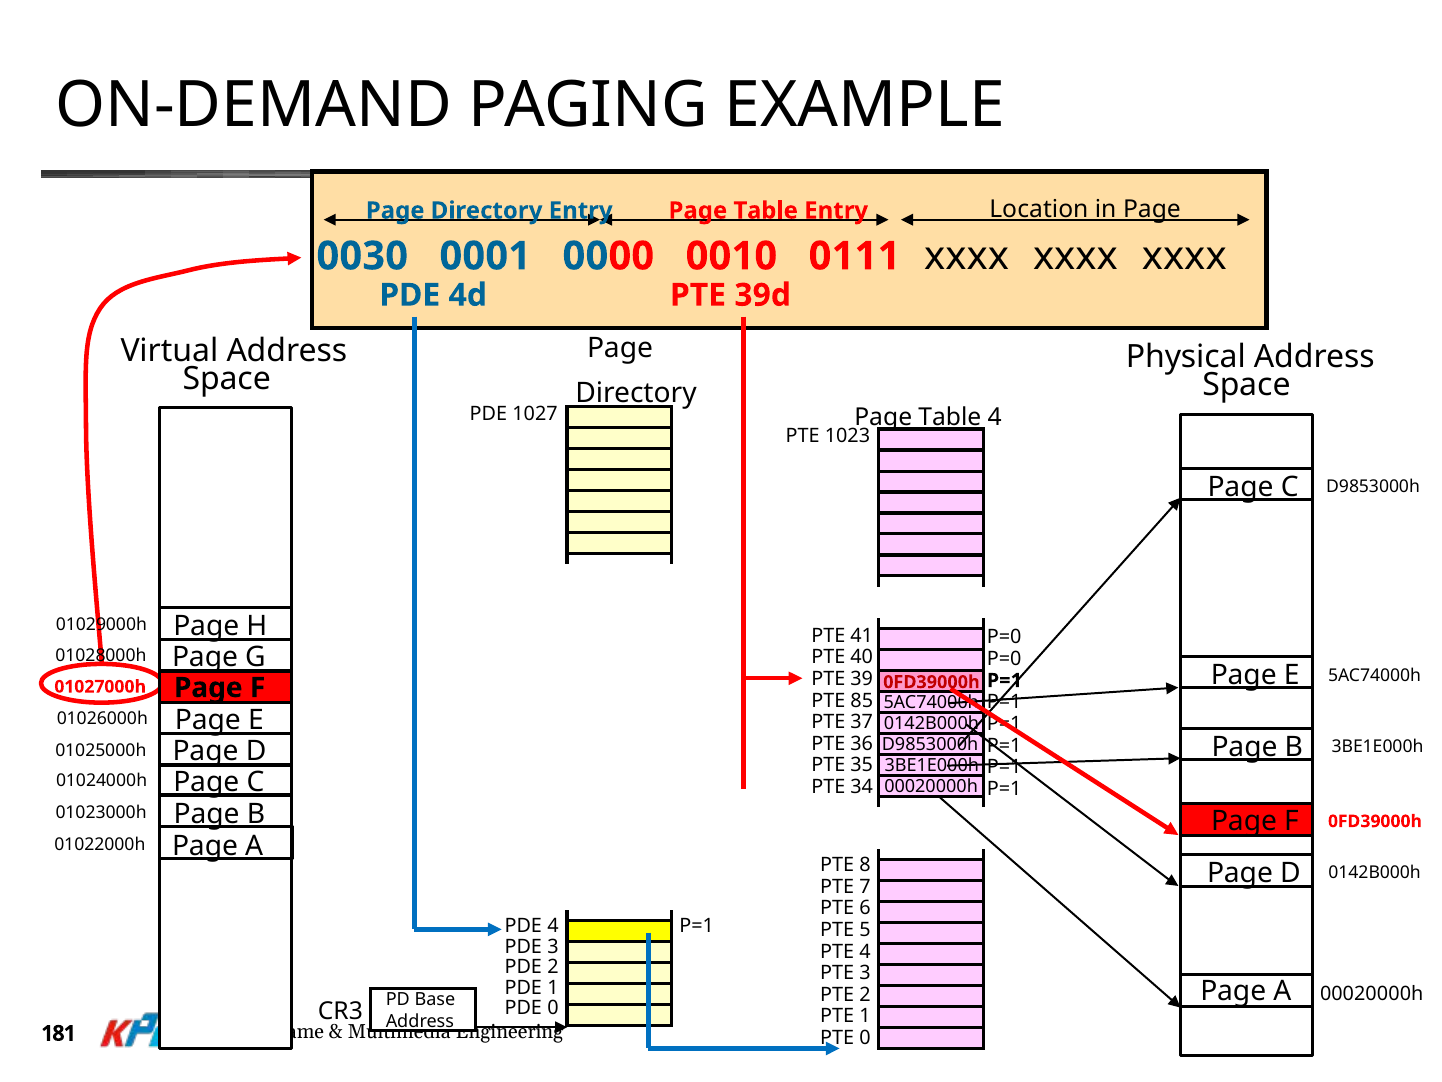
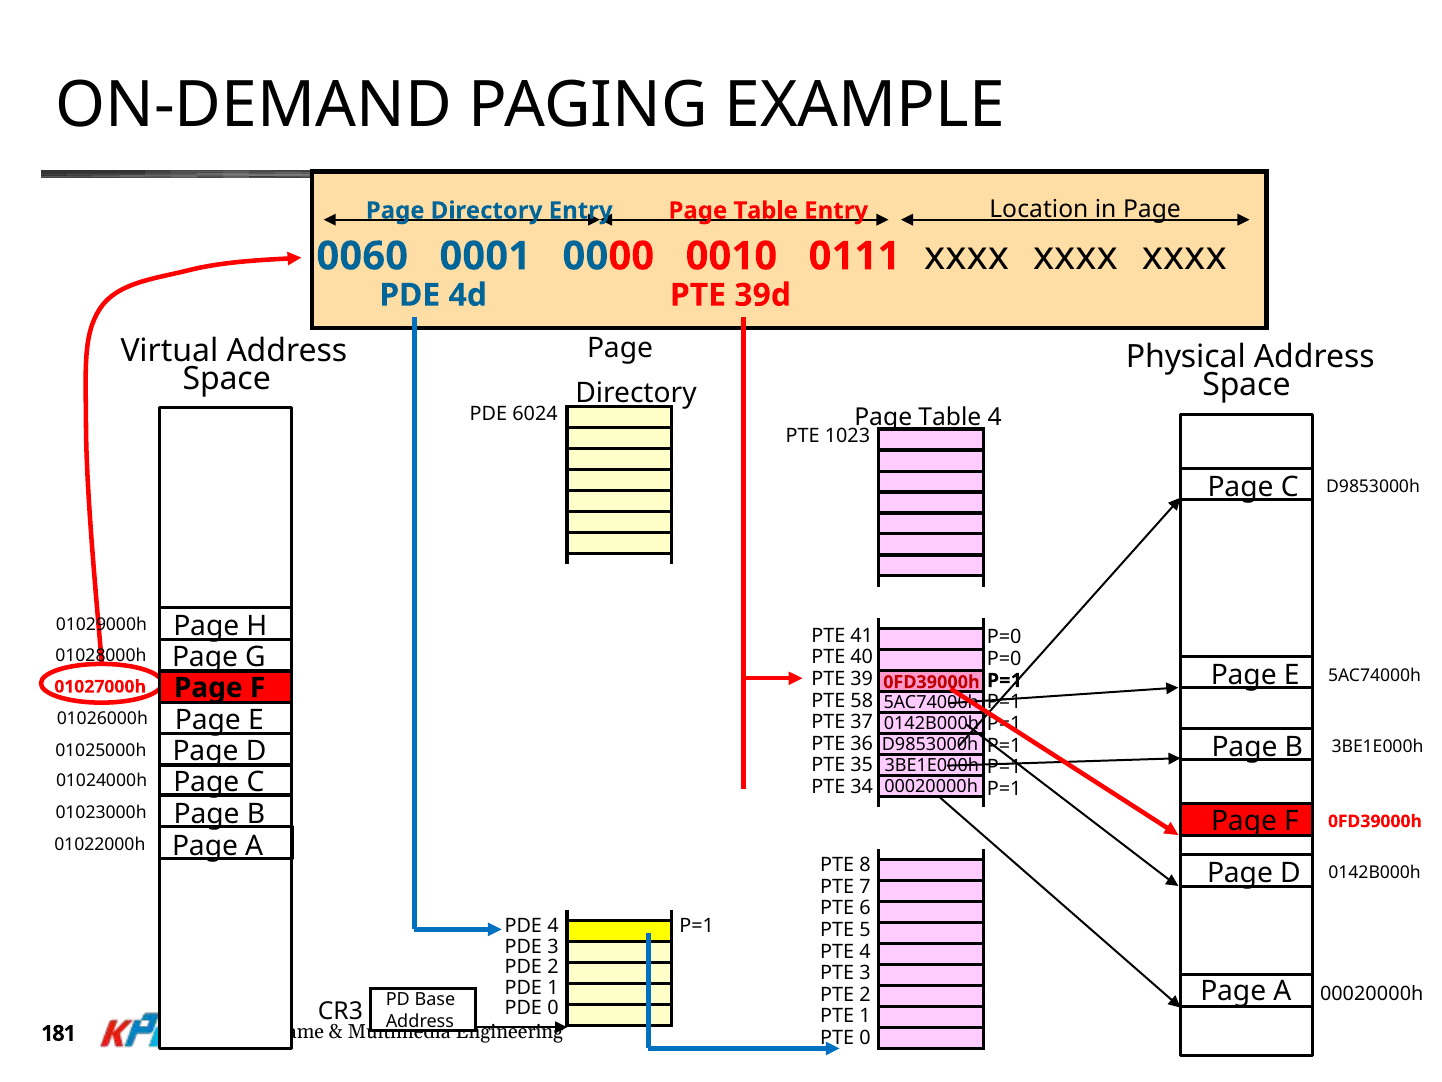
0030: 0030 -> 0060
1027: 1027 -> 6024
85: 85 -> 58
